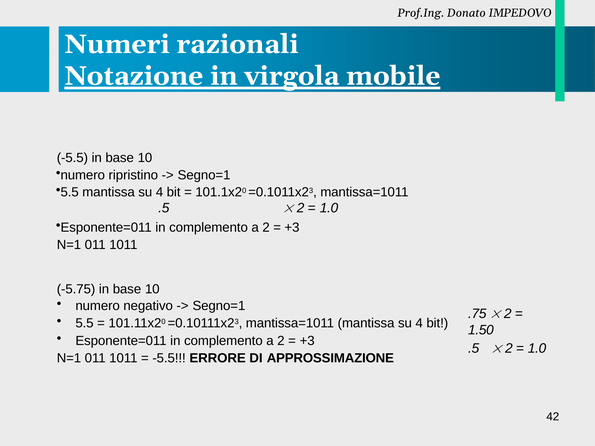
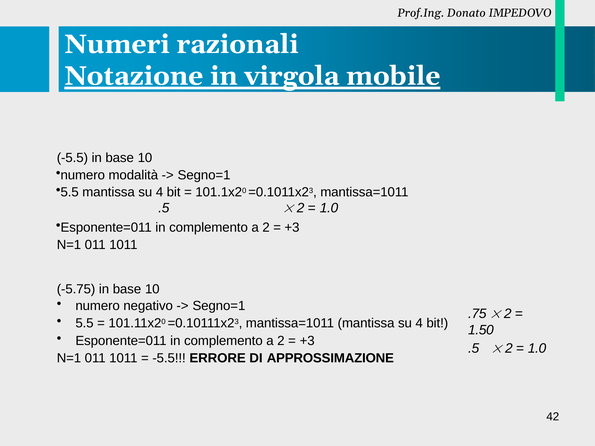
ripristino: ripristino -> modalità
